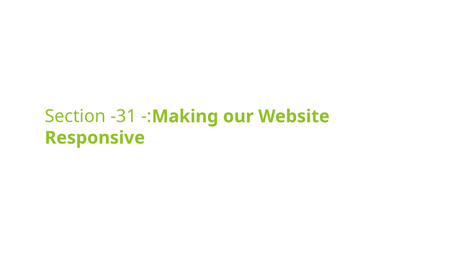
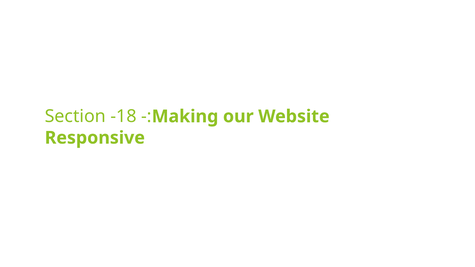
-31: -31 -> -18
